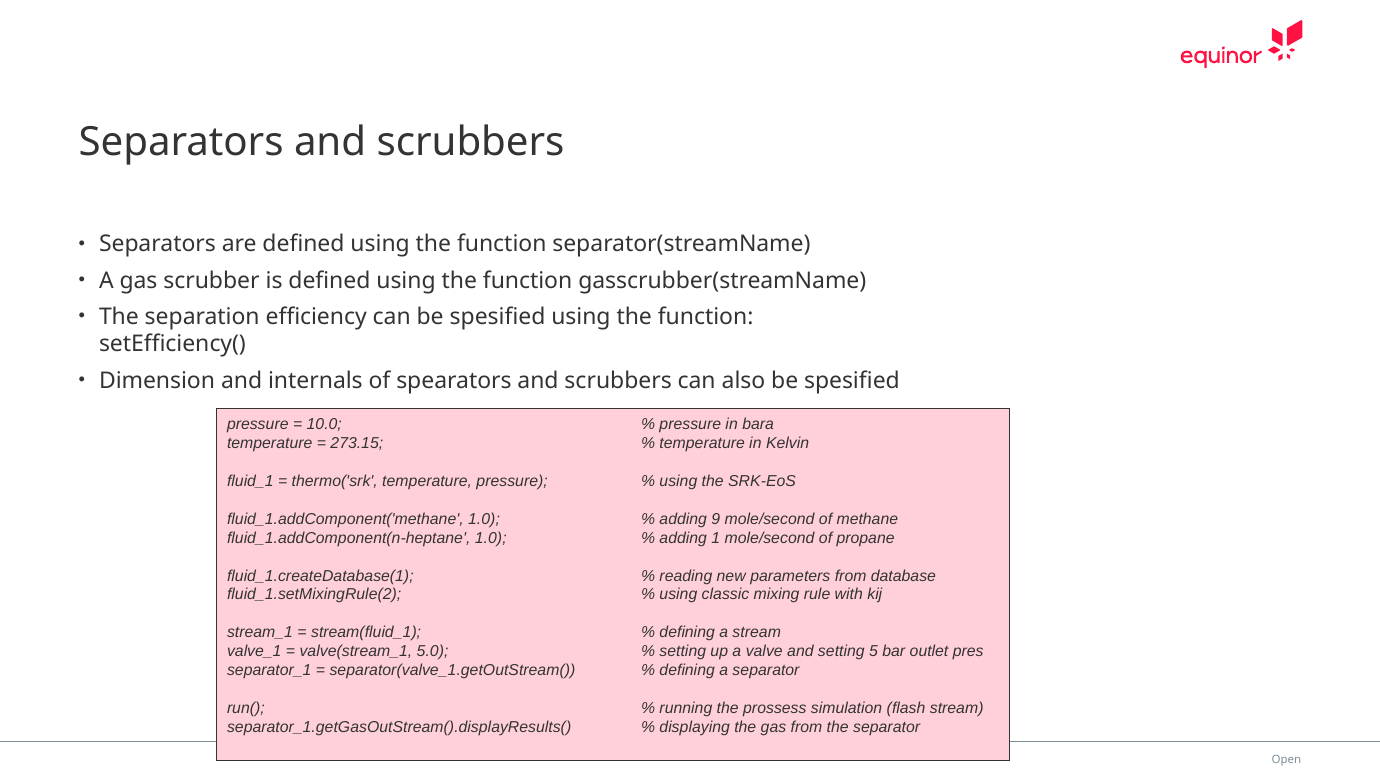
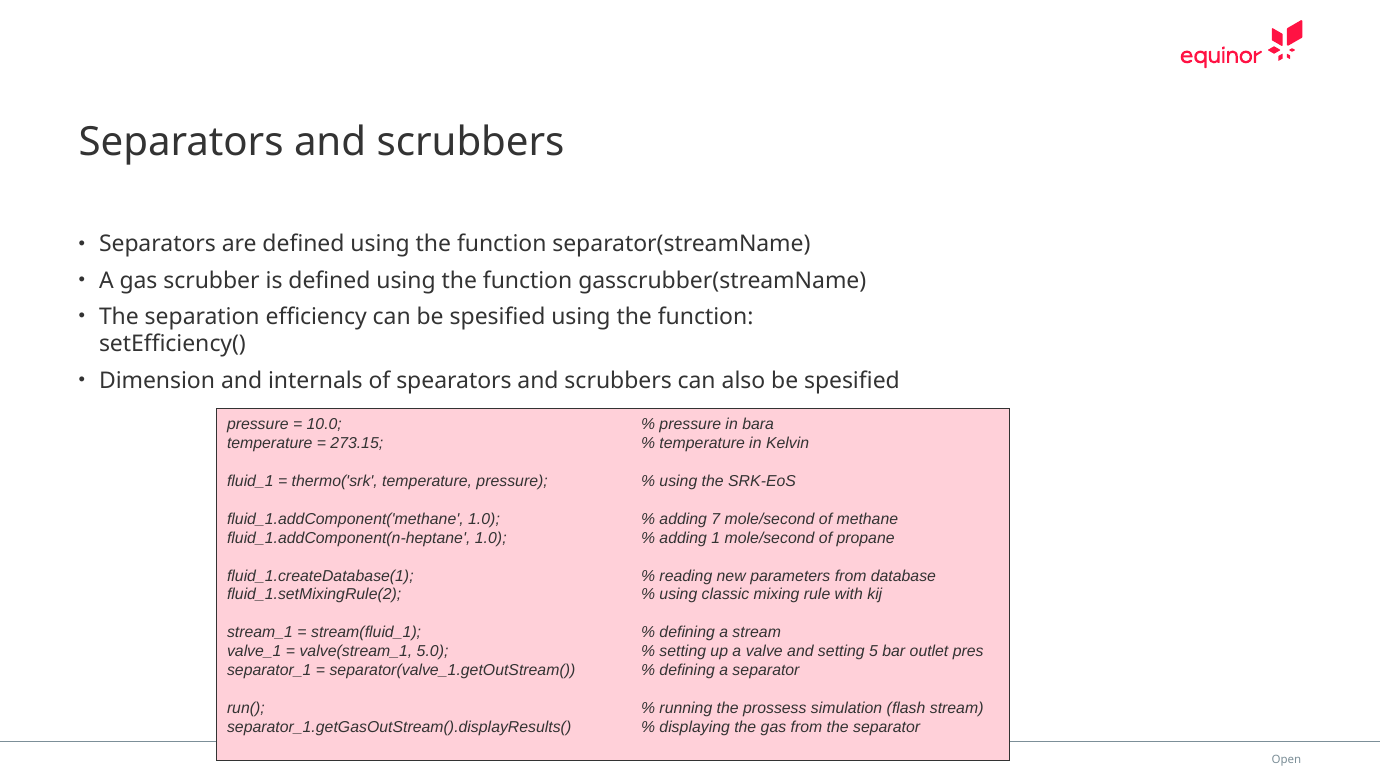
9: 9 -> 7
